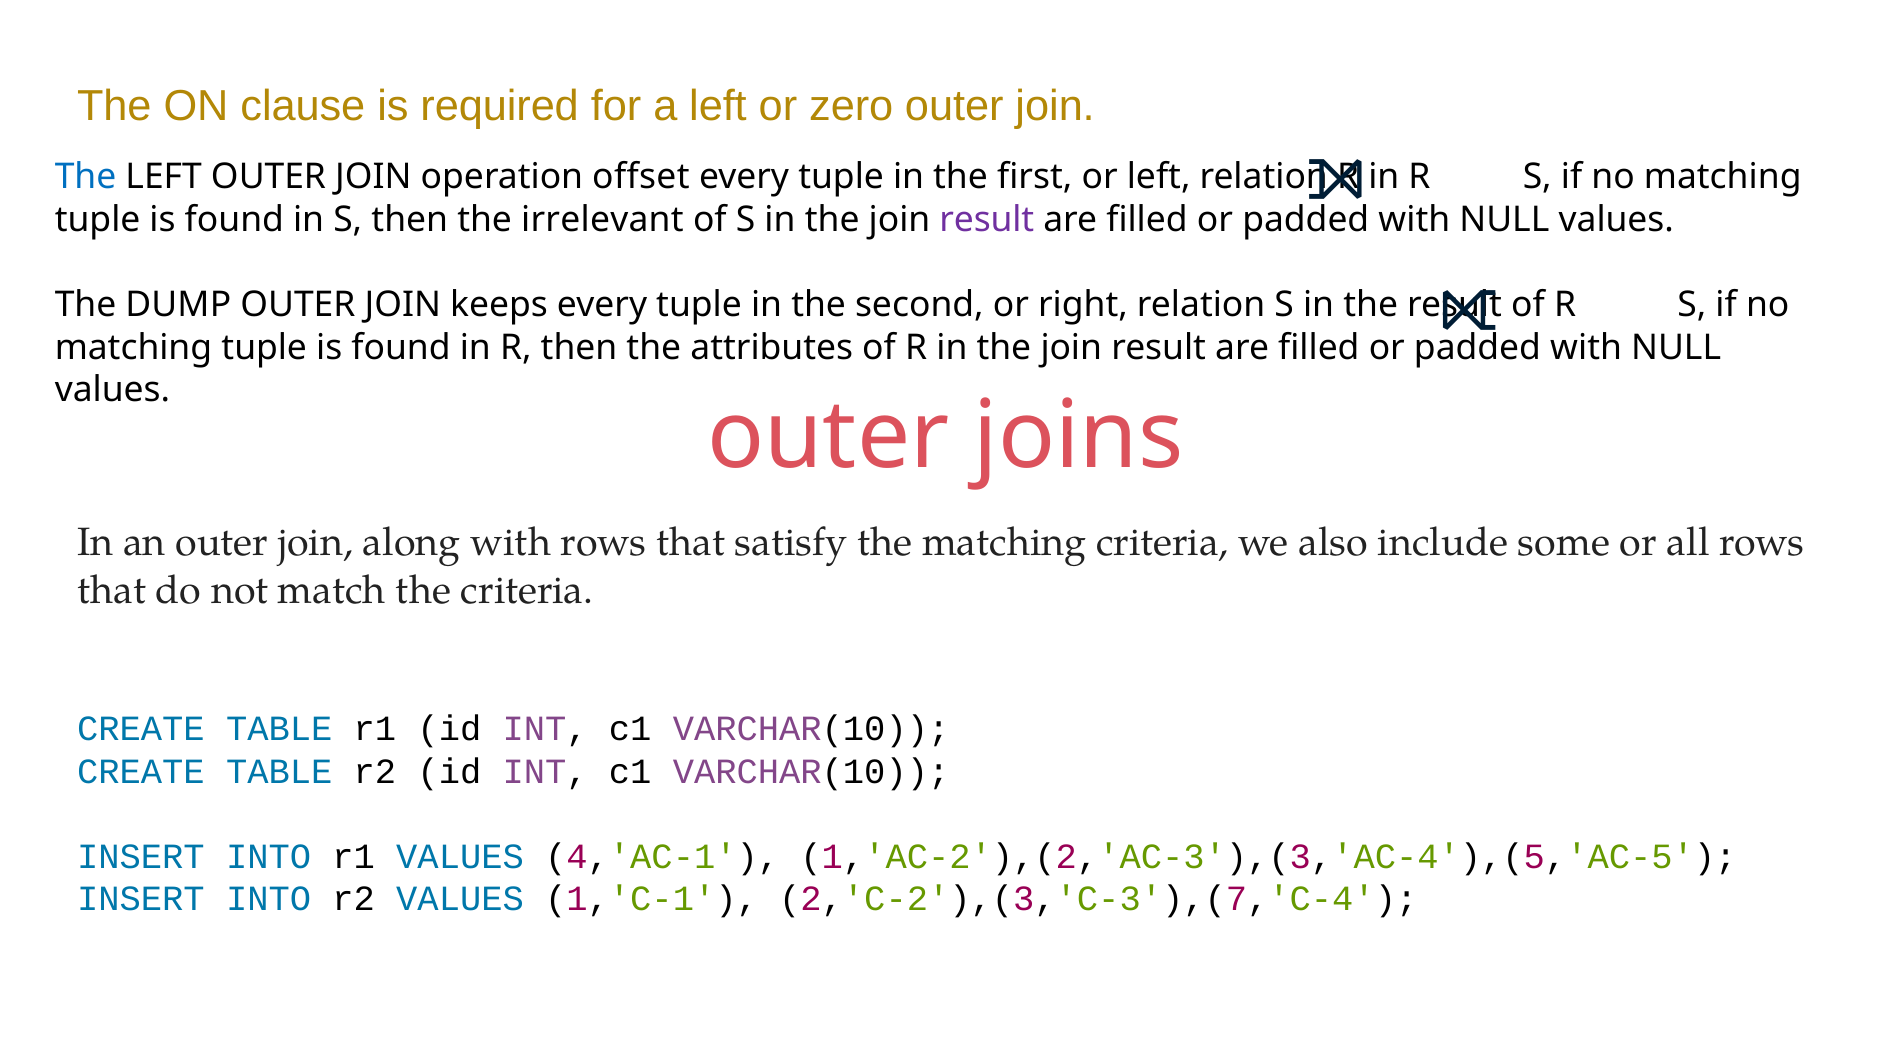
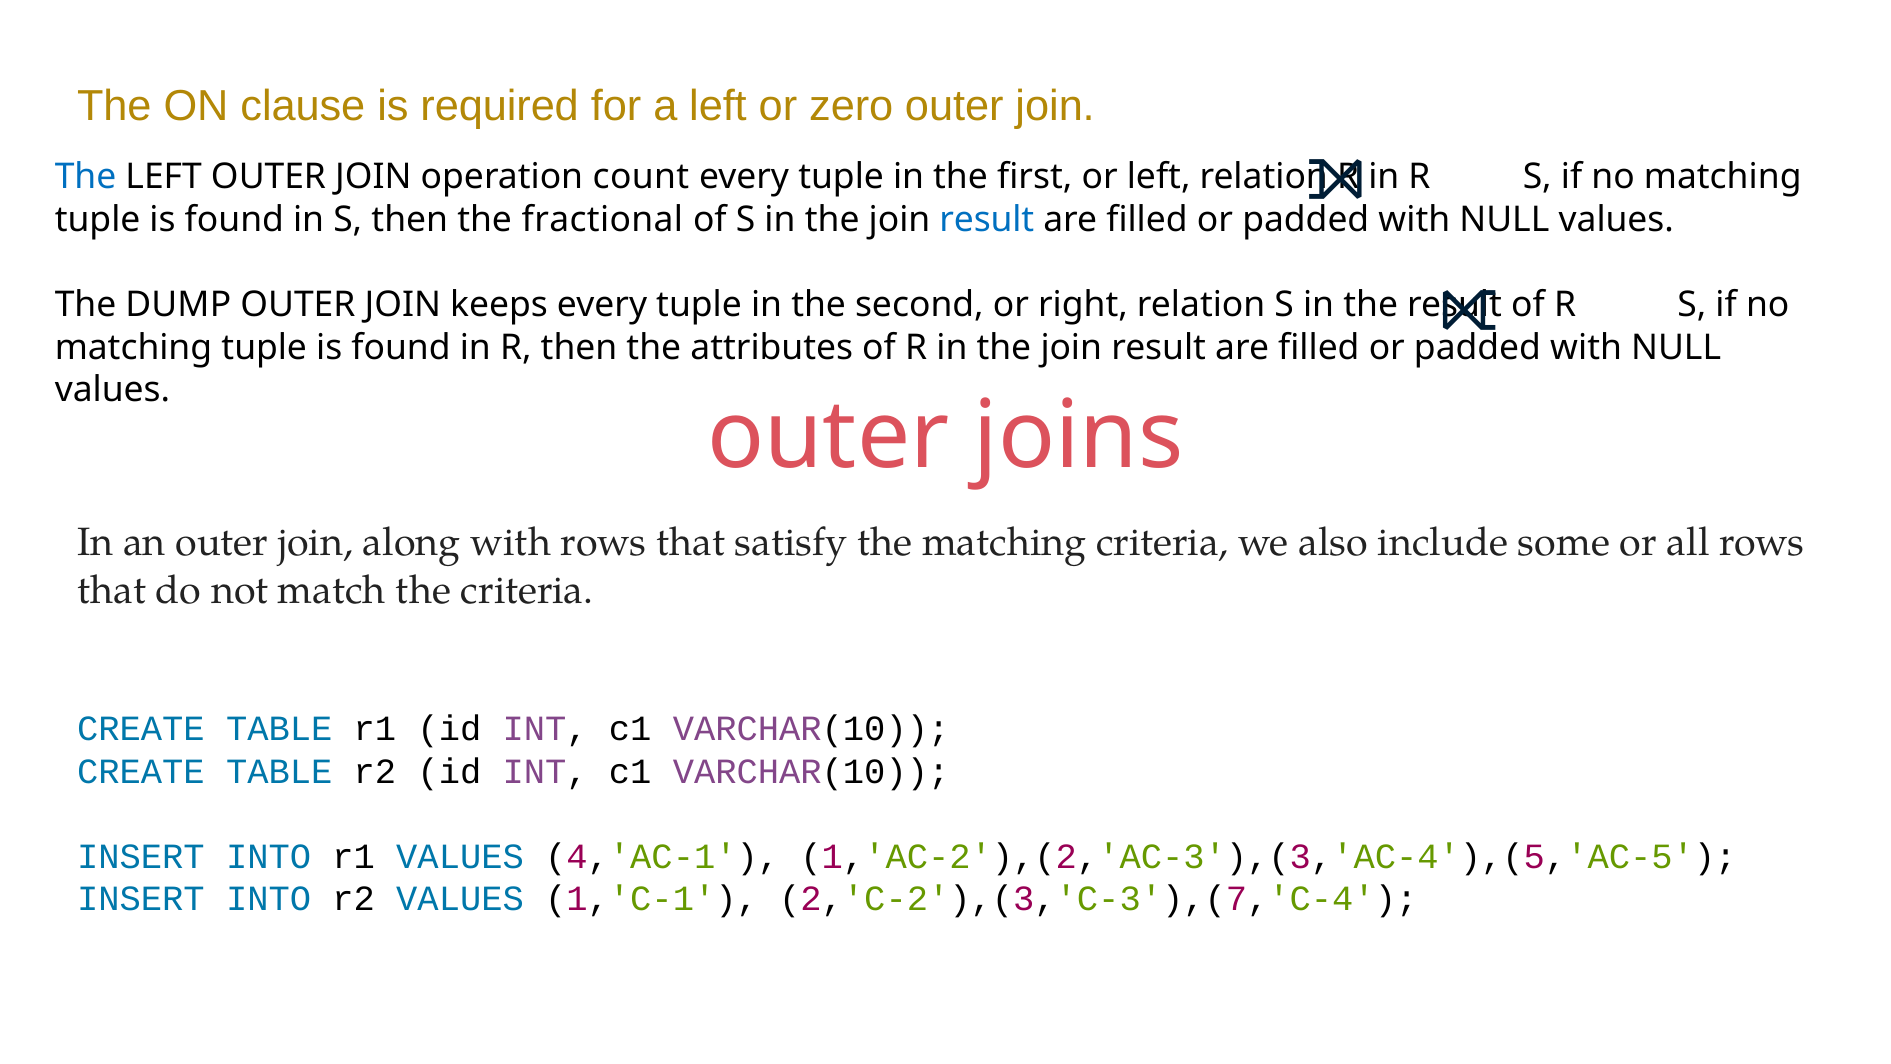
offset: offset -> count
irrelevant: irrelevant -> fractional
result at (987, 220) colour: purple -> blue
